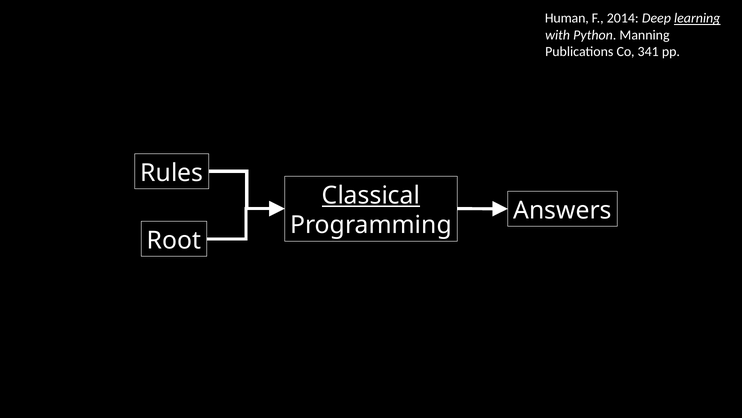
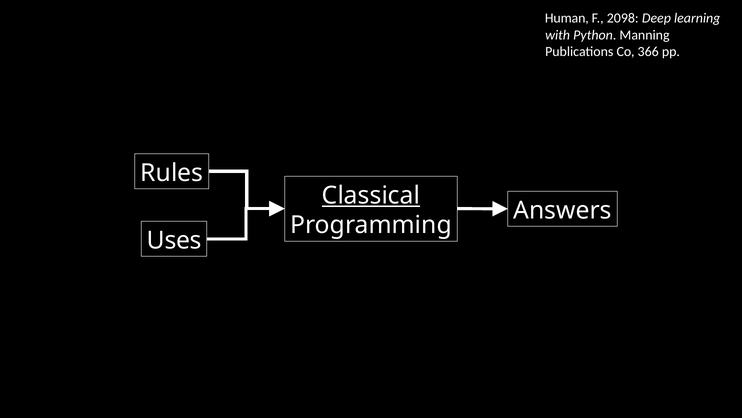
2014: 2014 -> 2098
learning underline: present -> none
341: 341 -> 366
Root: Root -> Uses
